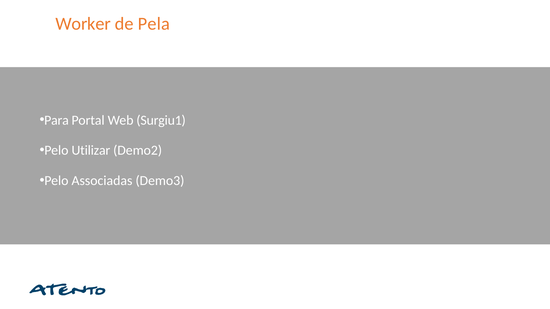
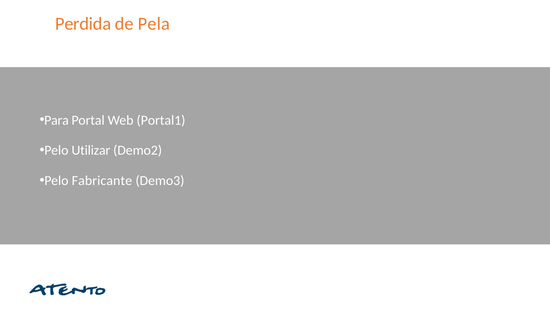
Worker: Worker -> Perdida
Surgiu1: Surgiu1 -> Portal1
Associadas: Associadas -> Fabricante
